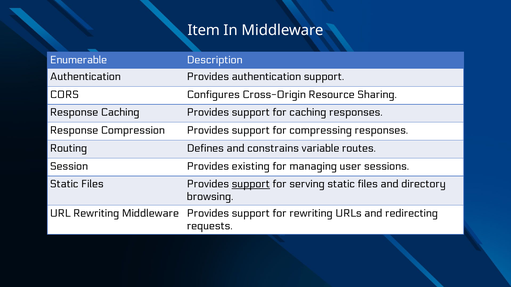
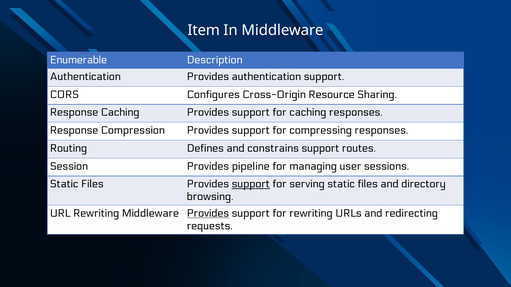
constrains variable: variable -> support
existing: existing -> pipeline
Provides at (208, 214) underline: none -> present
